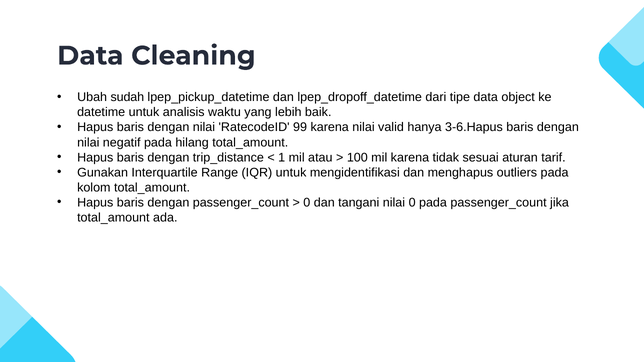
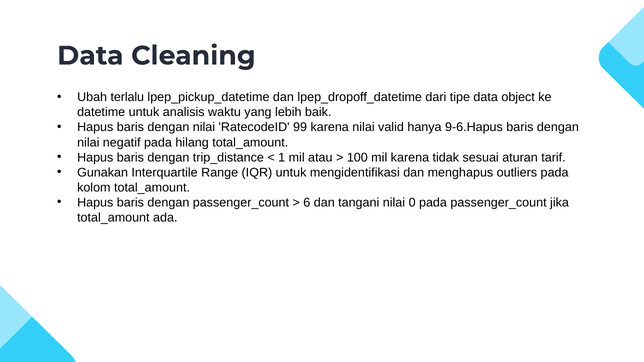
sudah: sudah -> terlalu
3-6.Hapus: 3-6.Hapus -> 9-6.Hapus
0 at (307, 203): 0 -> 6
